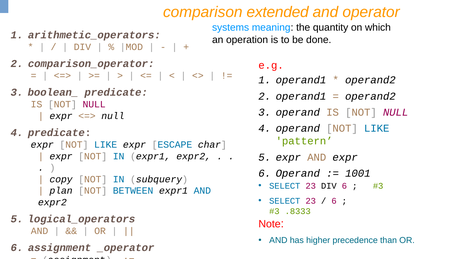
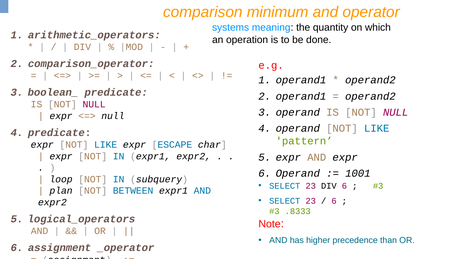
extended: extended -> minimum
copy: copy -> loop
